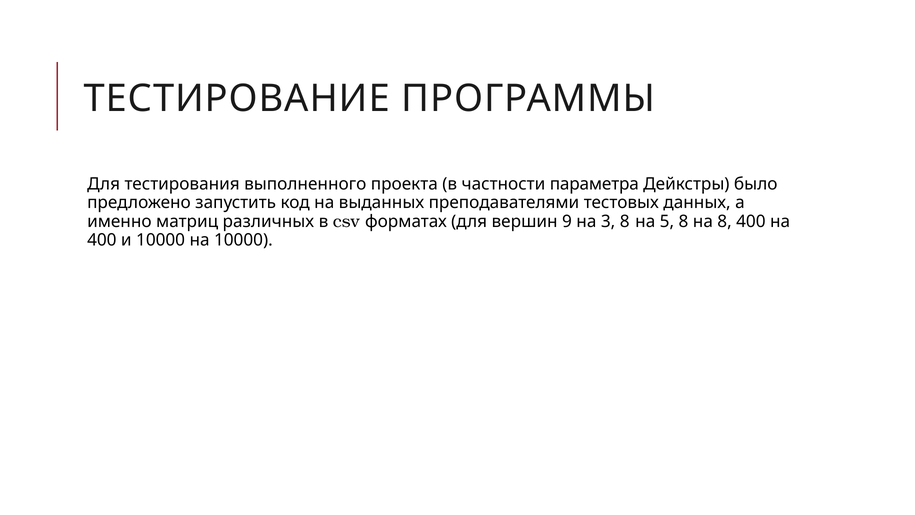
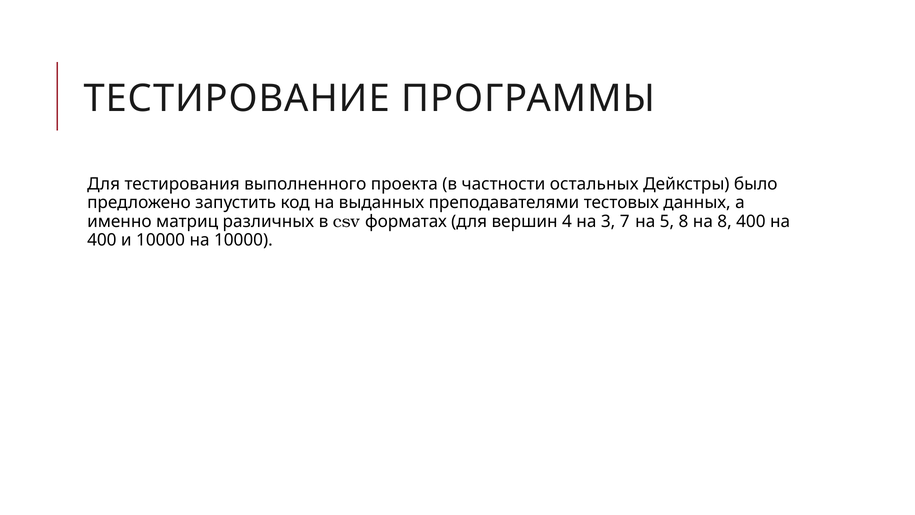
параметра: параметра -> остальных
9: 9 -> 4
3 8: 8 -> 7
